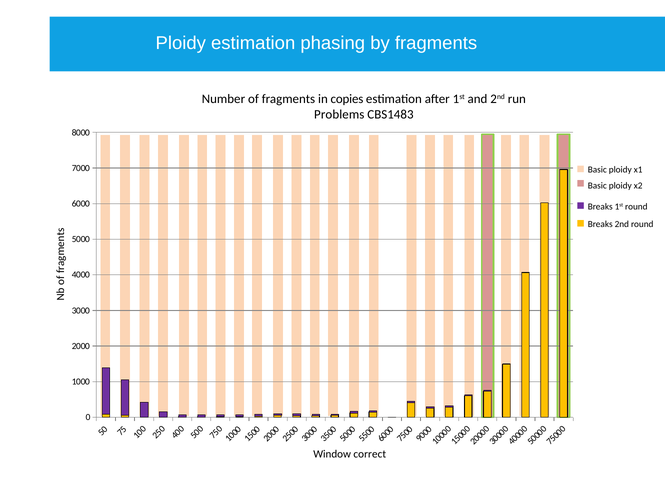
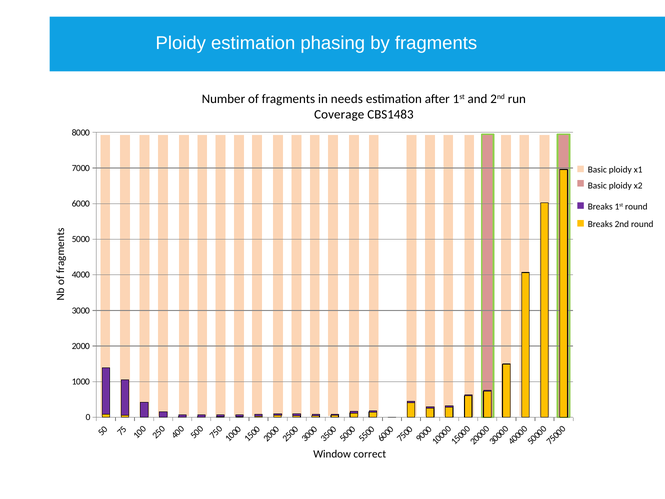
copies: copies -> needs
Problems: Problems -> Coverage
